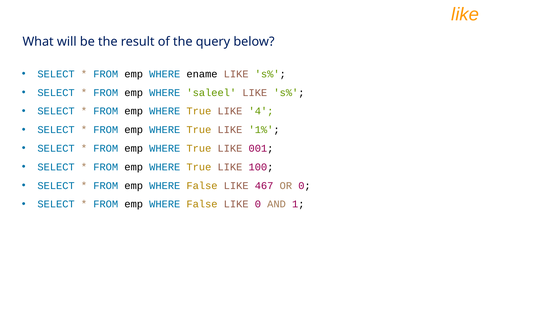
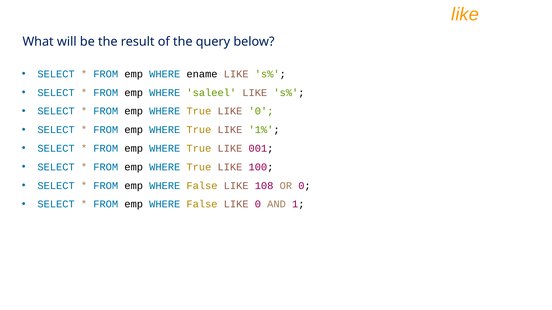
True LIKE 4: 4 -> 0
467: 467 -> 108
